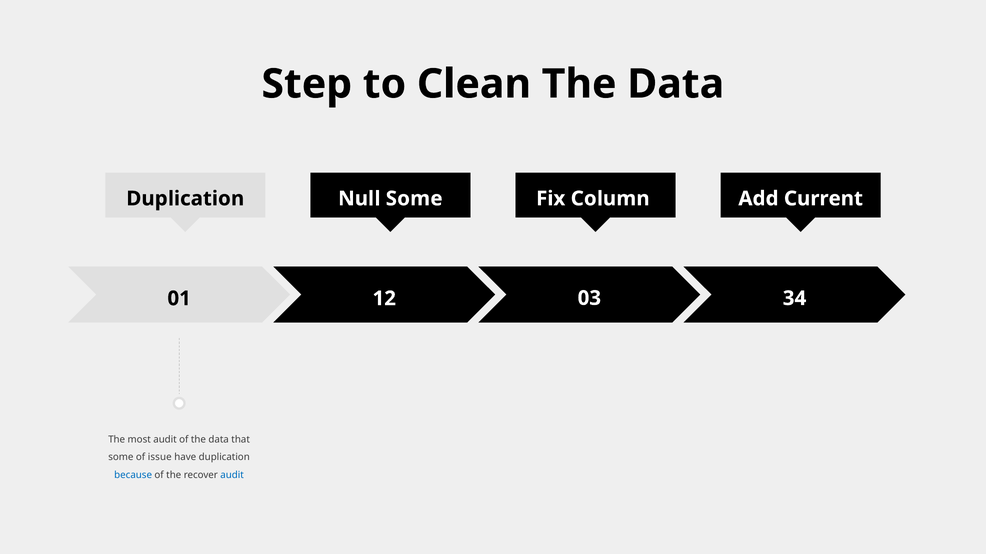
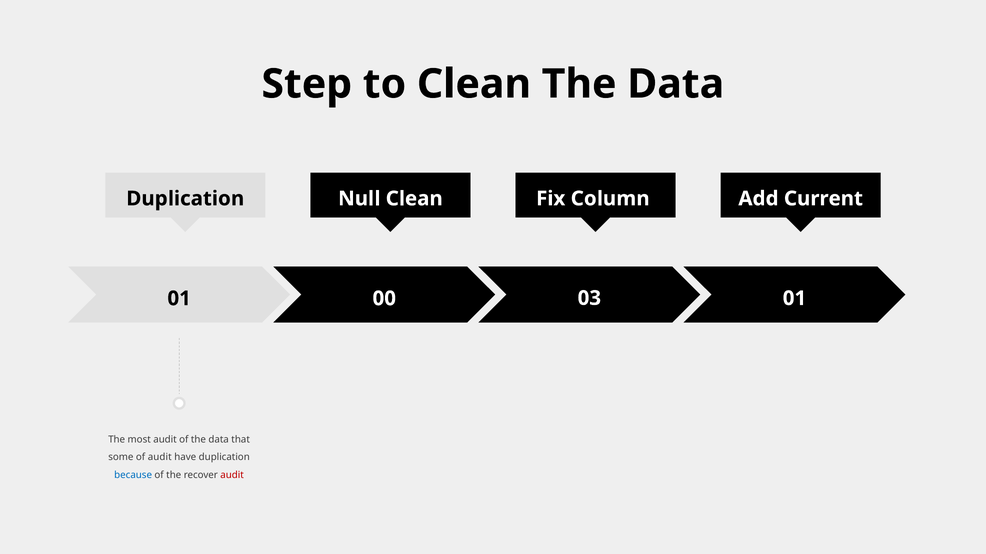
Null Some: Some -> Clean
12: 12 -> 00
03 34: 34 -> 01
of issue: issue -> audit
audit at (232, 475) colour: blue -> red
